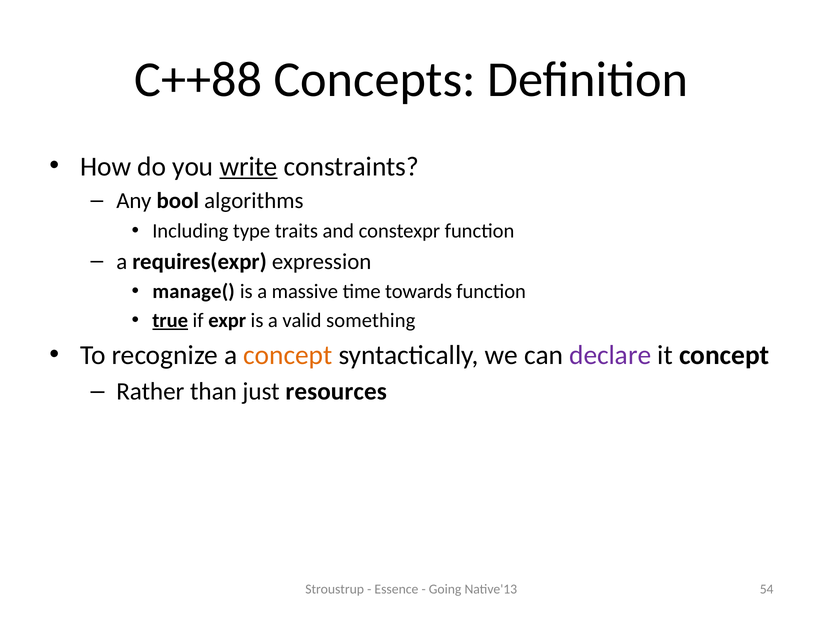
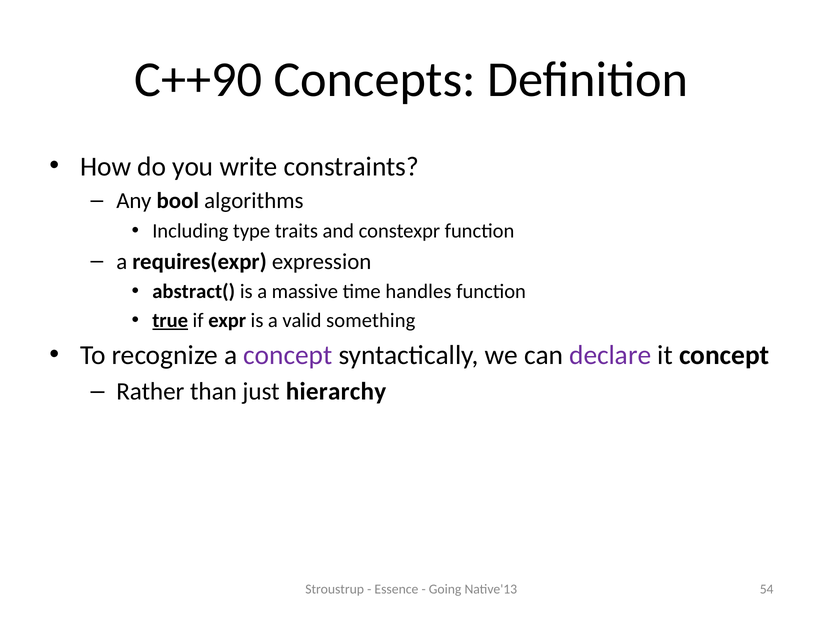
C++88: C++88 -> C++90
write underline: present -> none
manage(: manage( -> abstract(
towards: towards -> handles
concept at (288, 355) colour: orange -> purple
resources: resources -> hierarchy
